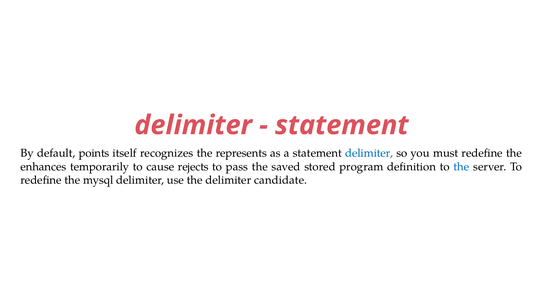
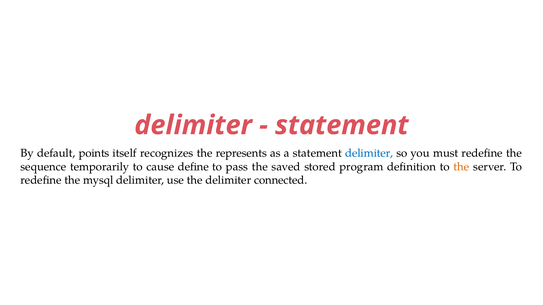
enhances: enhances -> sequence
rejects: rejects -> define
the at (461, 167) colour: blue -> orange
candidate: candidate -> connected
